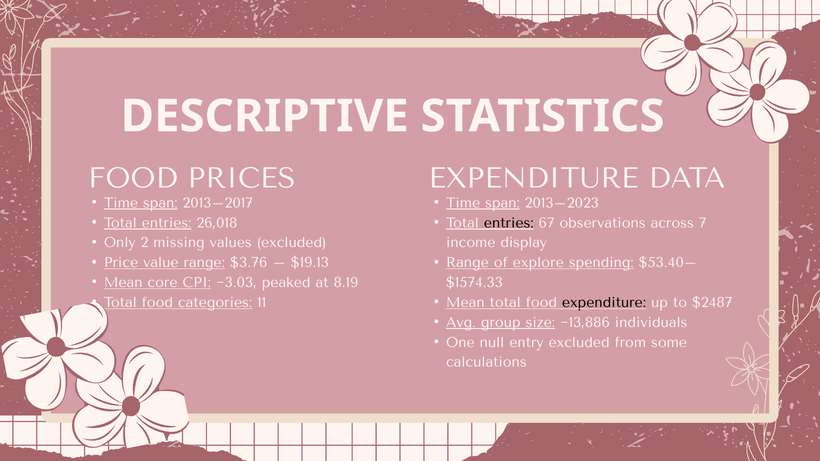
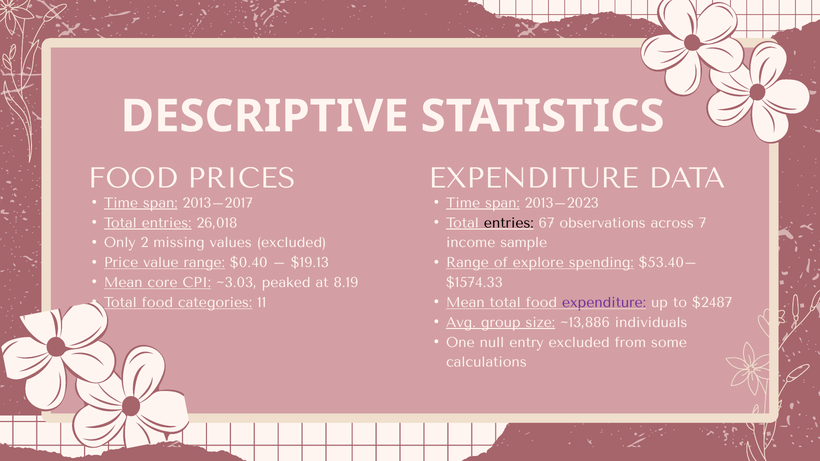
display: display -> sample
$3.76: $3.76 -> $0.40
expenditure at (604, 303) colour: black -> purple
